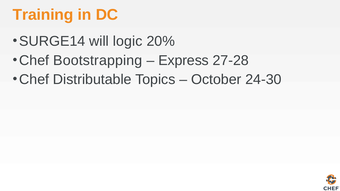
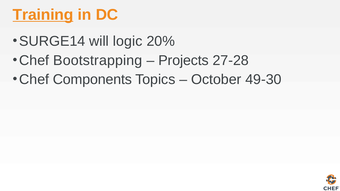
Training underline: none -> present
Express: Express -> Projects
Distributable: Distributable -> Components
24-30: 24-30 -> 49-30
